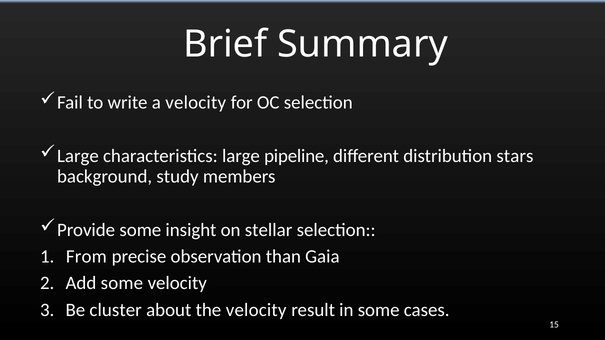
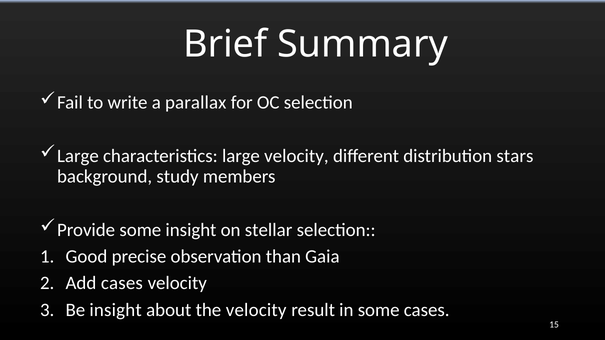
a velocity: velocity -> parallax
large pipeline: pipeline -> velocity
From: From -> Good
Add some: some -> cases
Be cluster: cluster -> insight
